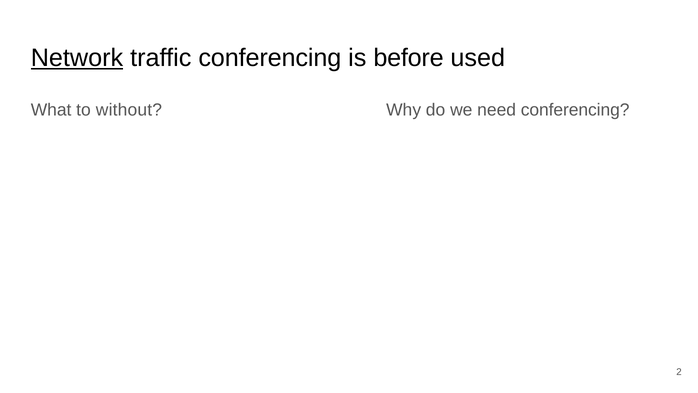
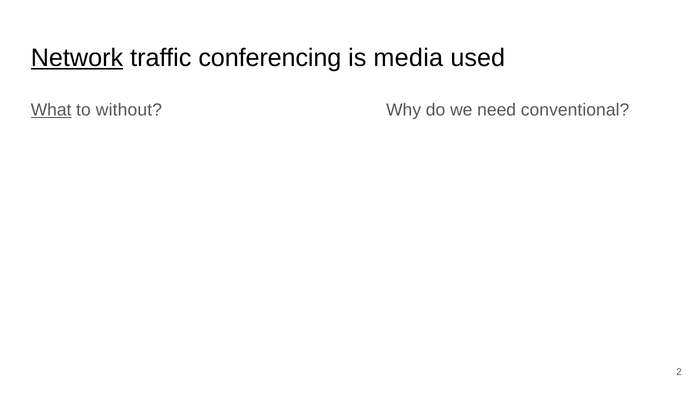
before: before -> media
What underline: none -> present
need conferencing: conferencing -> conventional
